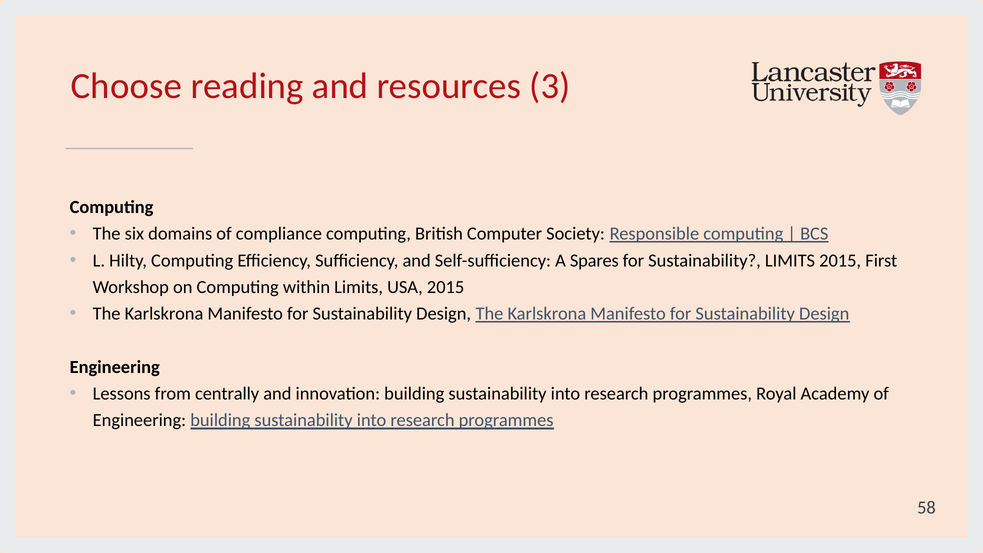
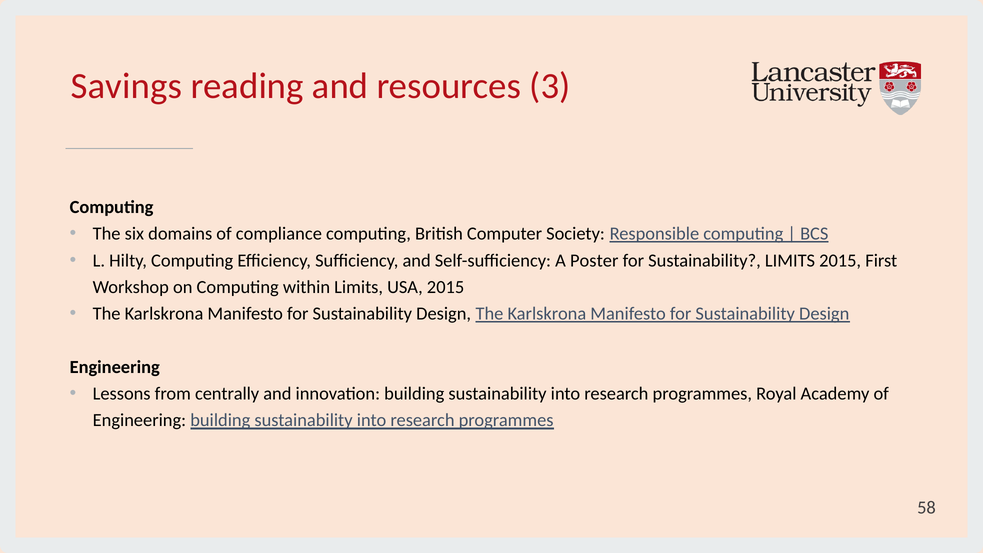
Choose: Choose -> Savings
Spares: Spares -> Poster
